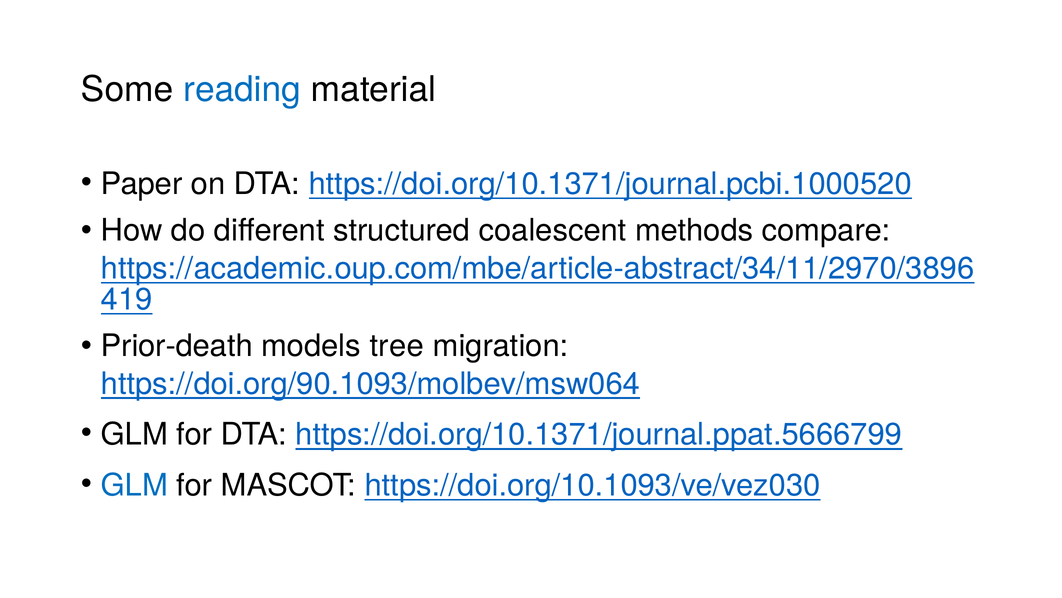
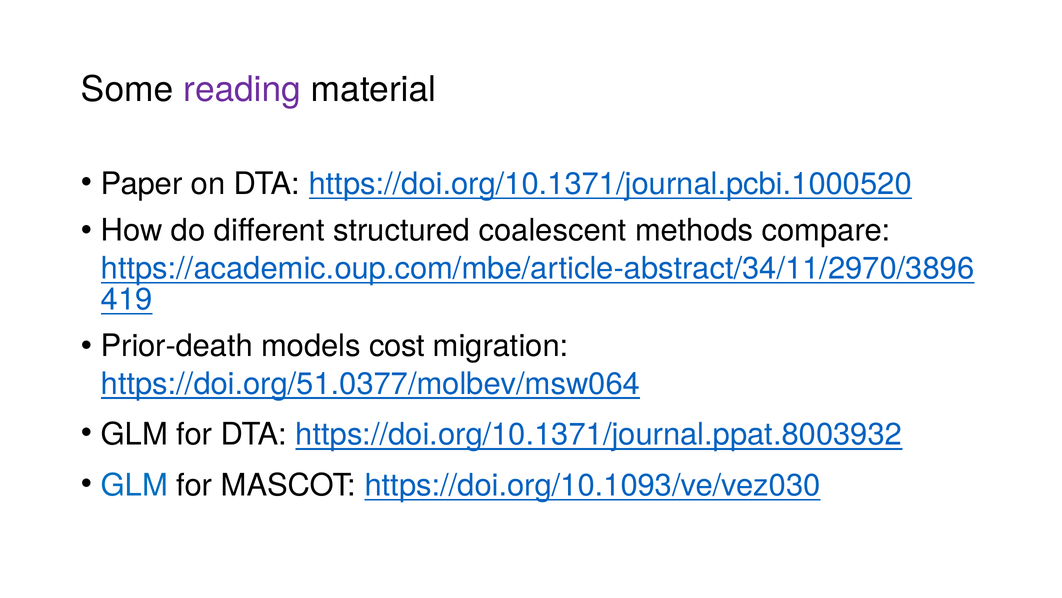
reading colour: blue -> purple
tree: tree -> cost
https://doi.org/90.1093/molbev/msw064: https://doi.org/90.1093/molbev/msw064 -> https://doi.org/51.0377/molbev/msw064
https://doi.org/10.1371/journal.ppat.5666799: https://doi.org/10.1371/journal.ppat.5666799 -> https://doi.org/10.1371/journal.ppat.8003932
